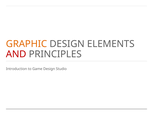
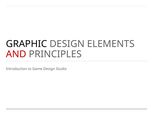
GRAPHIC colour: orange -> black
